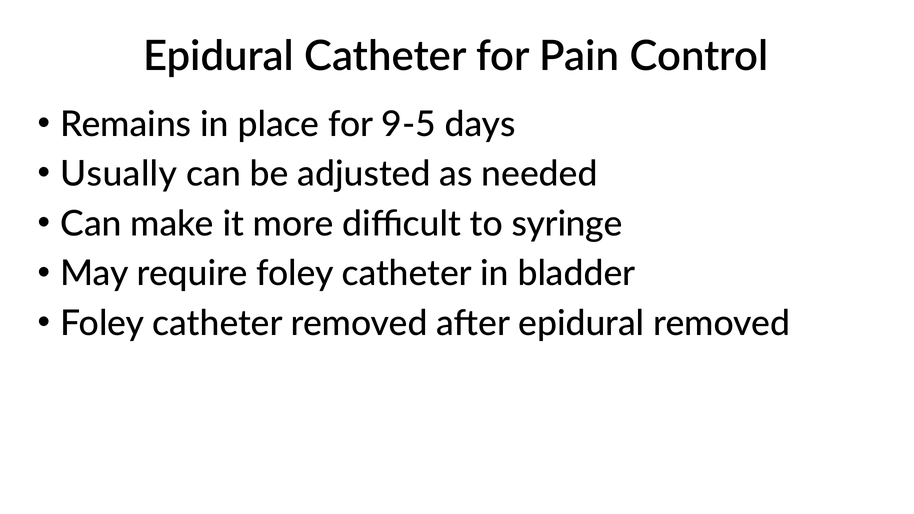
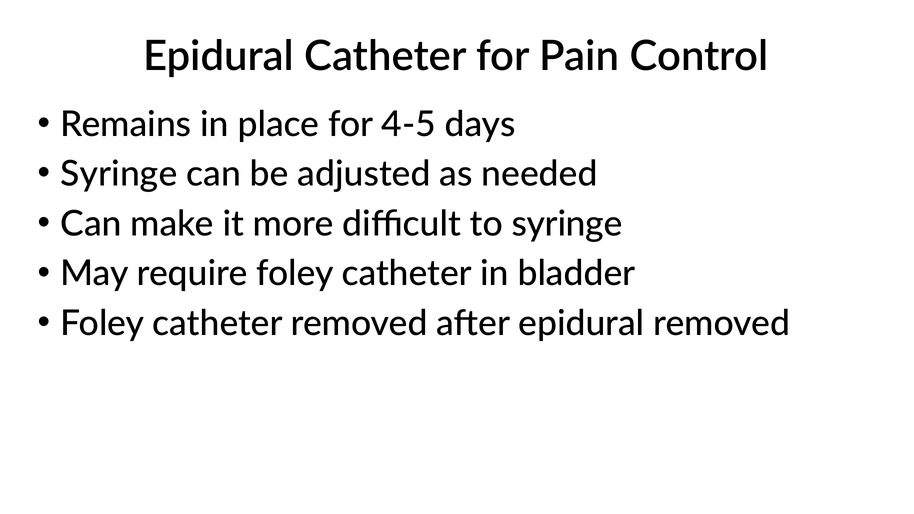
9-5: 9-5 -> 4-5
Usually at (119, 174): Usually -> Syringe
